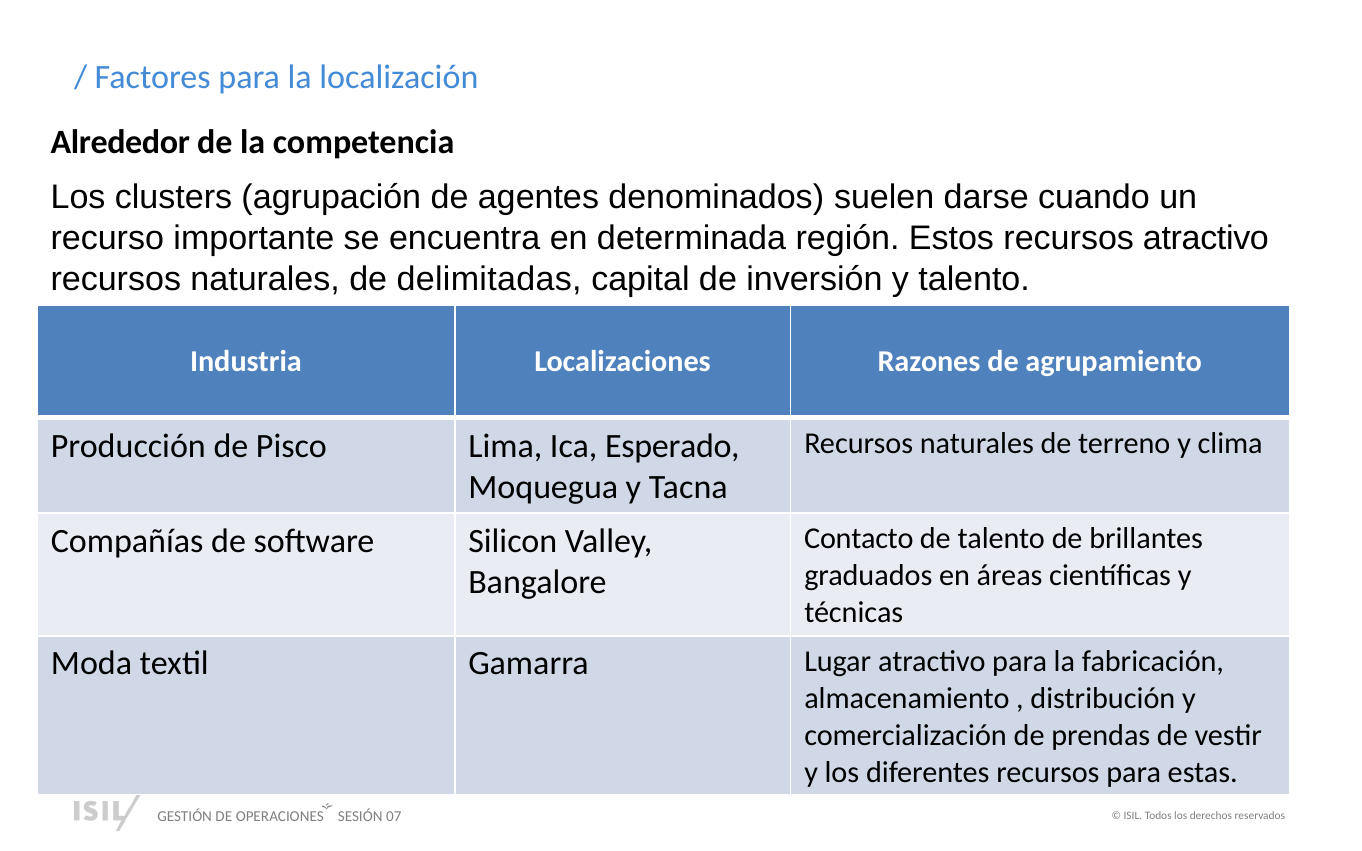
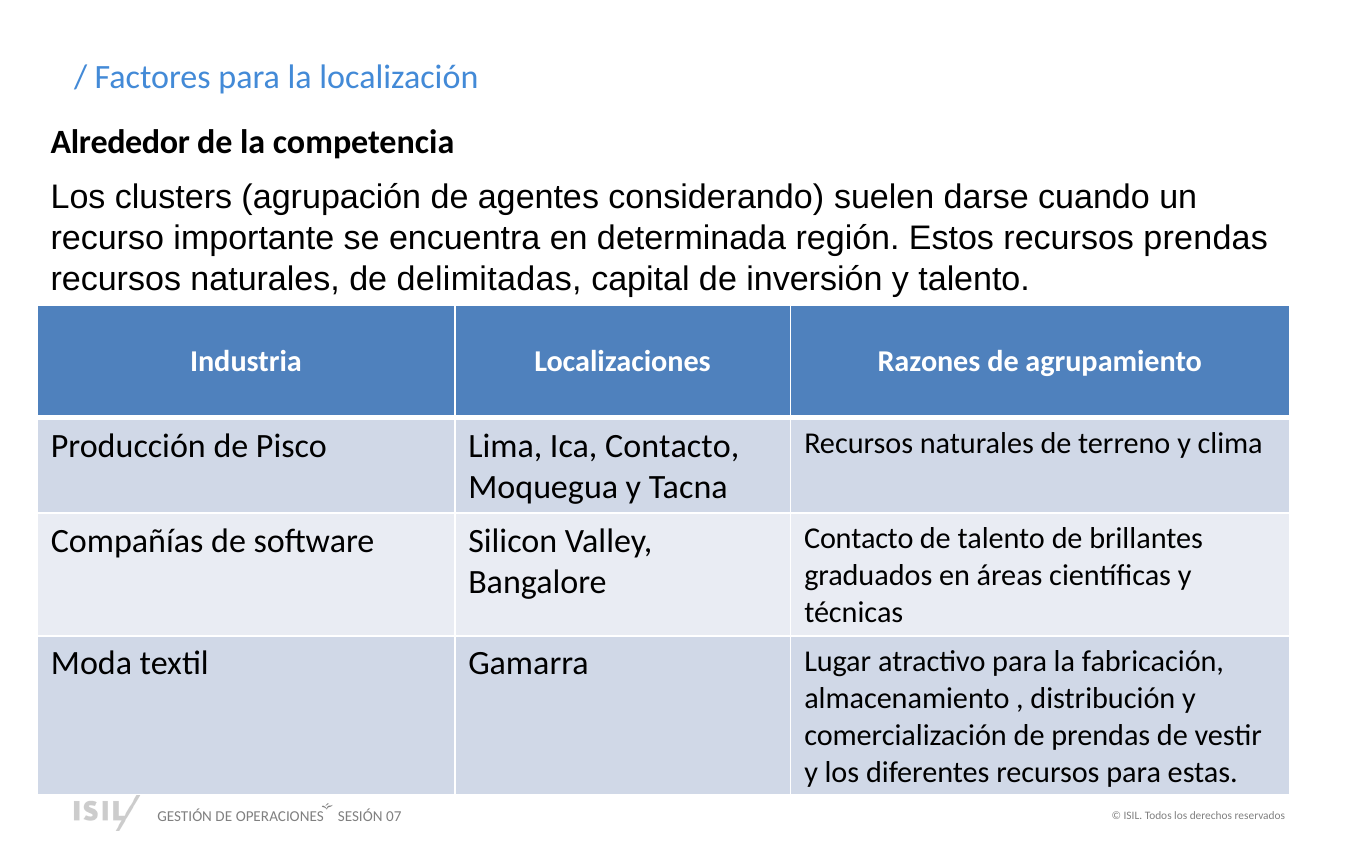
denominados: denominados -> considerando
recursos atractivo: atractivo -> prendas
Ica Esperado: Esperado -> Contacto
